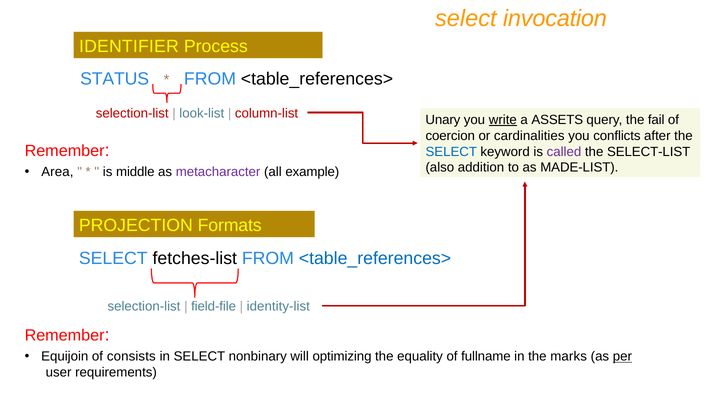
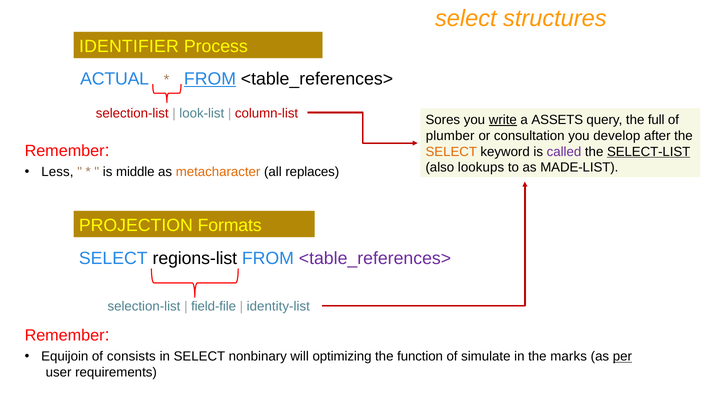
invocation: invocation -> structures
STATUS: STATUS -> ACTUAL
FROM at (210, 79) underline: none -> present
Unary: Unary -> Sores
fail: fail -> full
coercion: coercion -> plumber
cardinalities: cardinalities -> consultation
conflicts: conflicts -> develop
SELECT at (451, 152) colour: blue -> orange
SELECT-LIST underline: none -> present
addition: addition -> lookups
Area: Area -> Less
metacharacter colour: purple -> orange
example: example -> replaces
fetches-list: fetches-list -> regions-list
<table_references> at (375, 258) colour: blue -> purple
equality: equality -> function
fullname: fullname -> simulate
